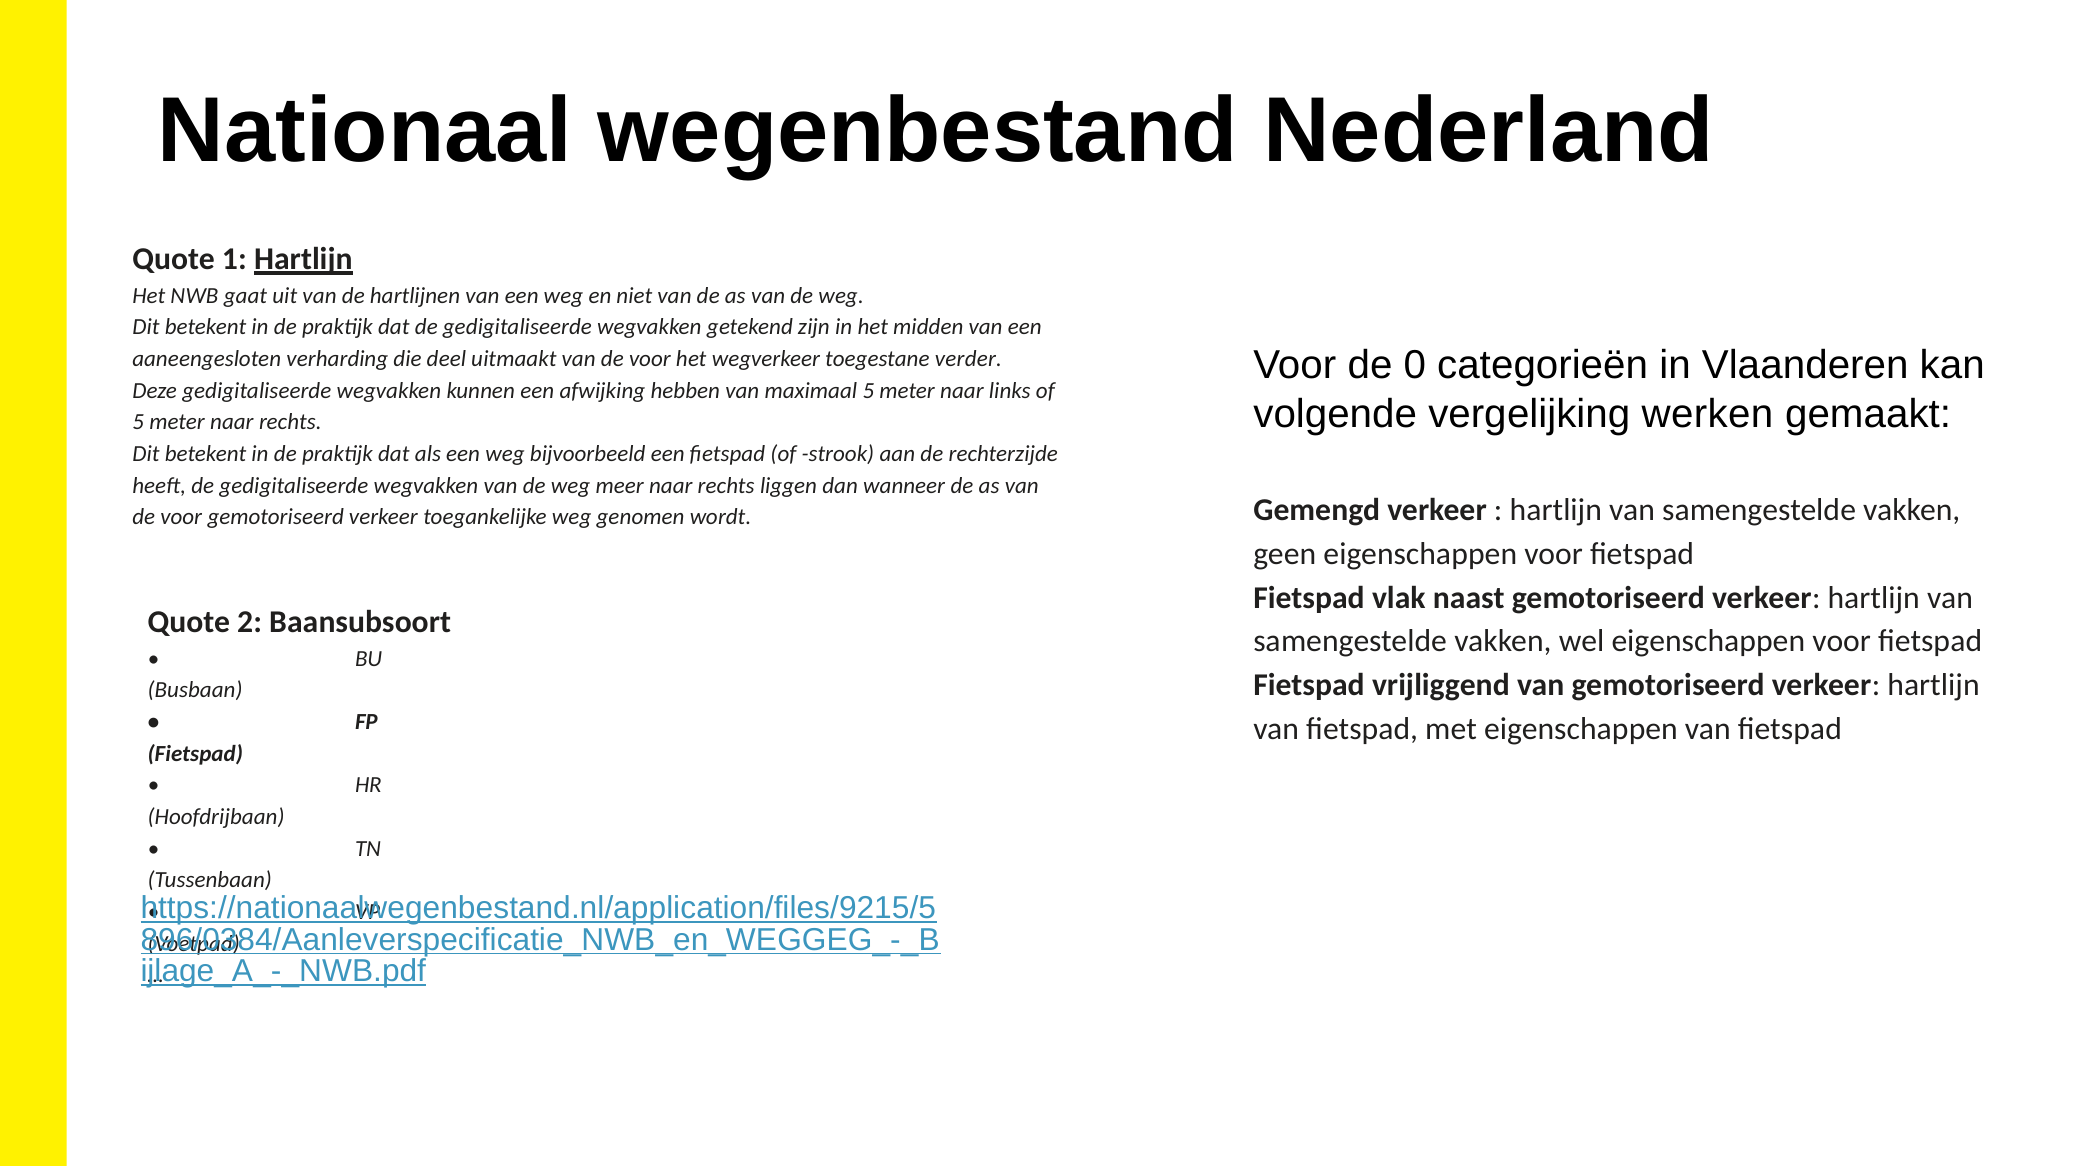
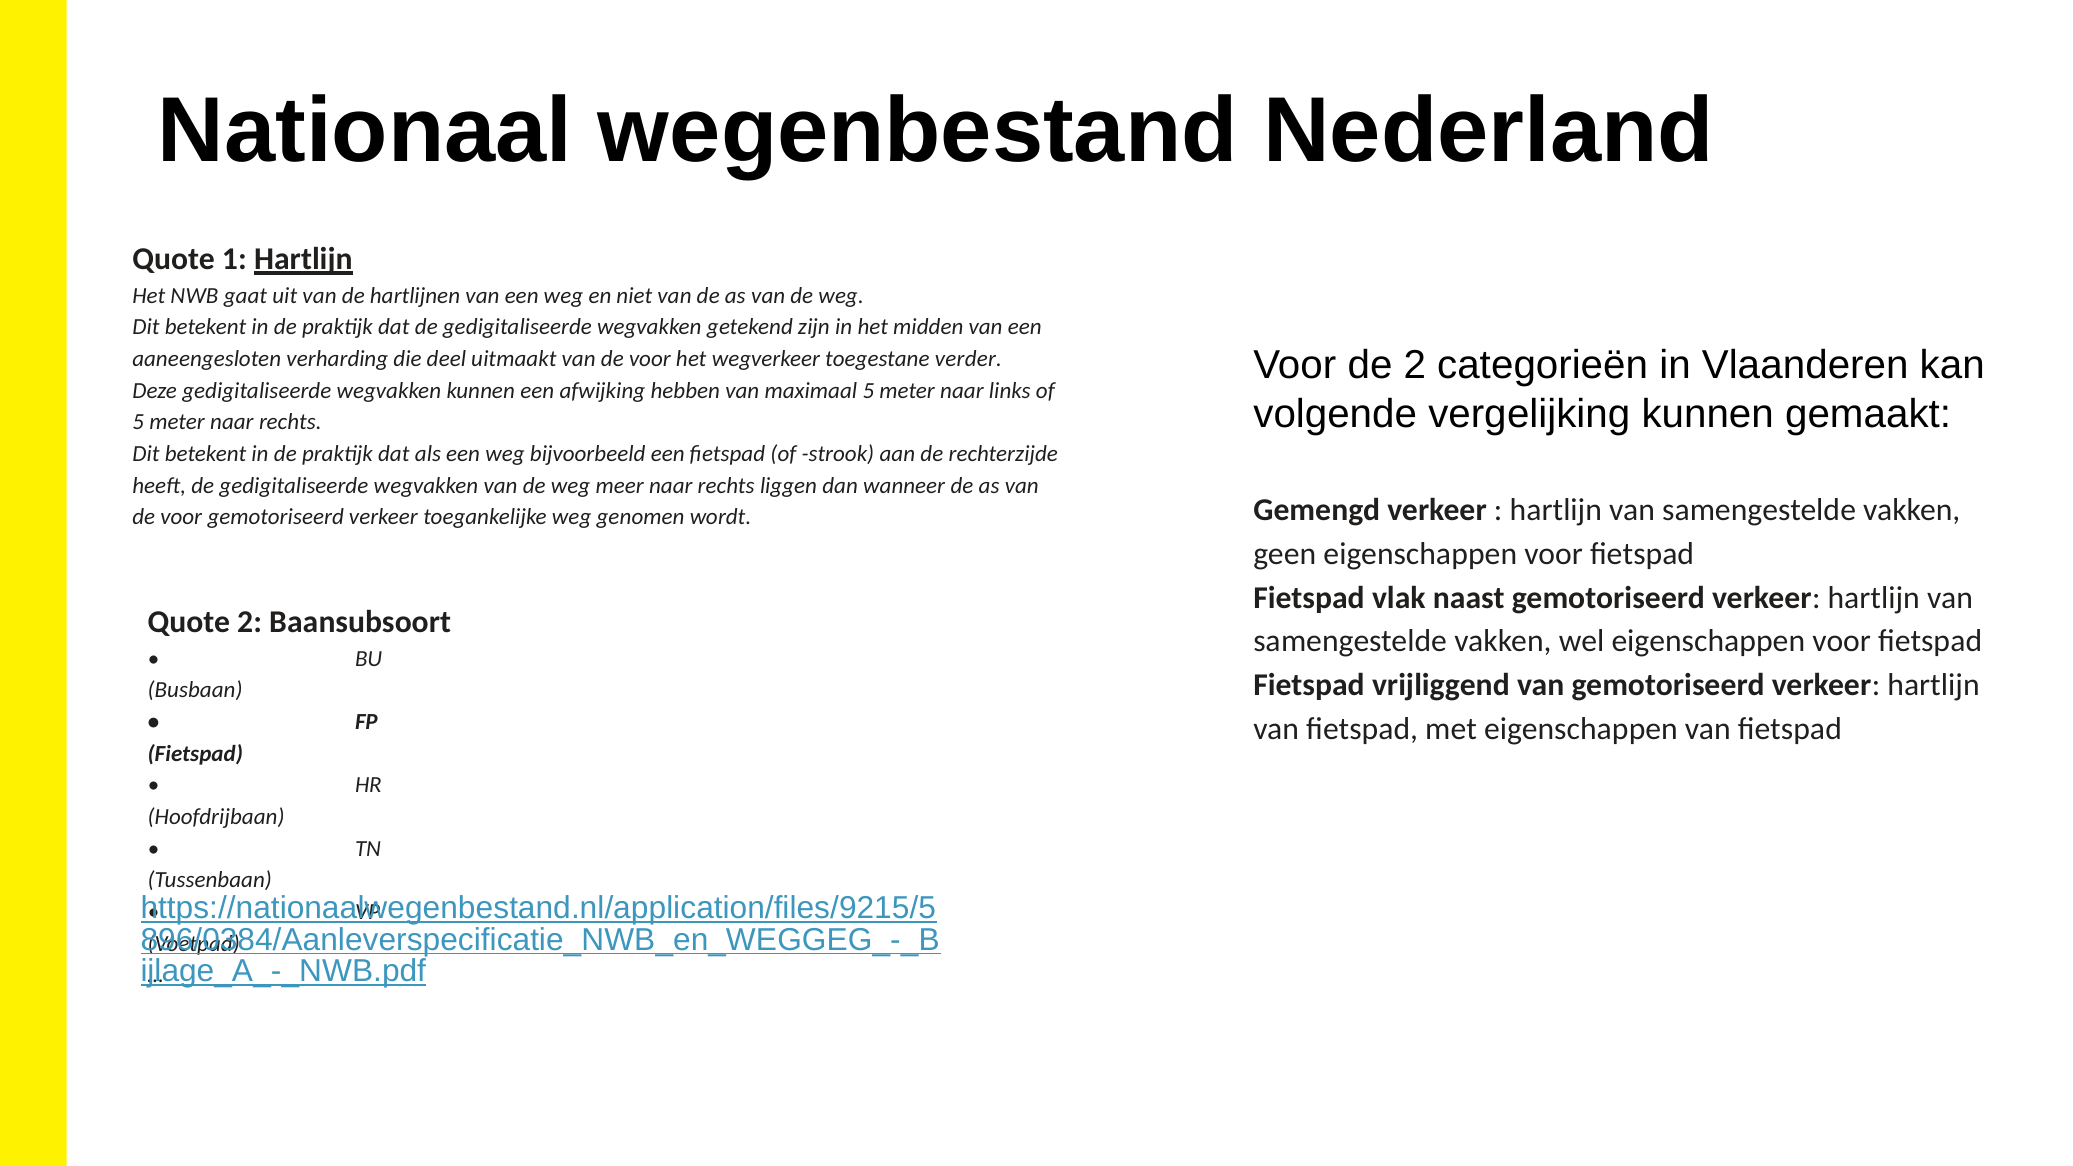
de 0: 0 -> 2
vergelijking werken: werken -> kunnen
